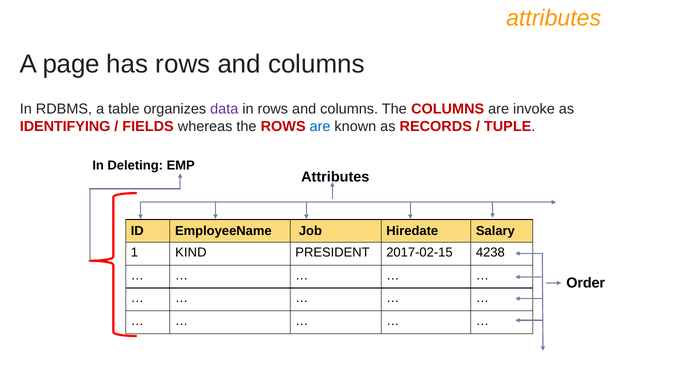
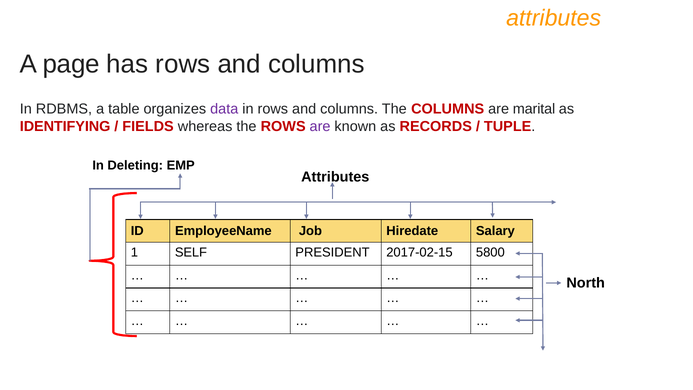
invoke: invoke -> marital
are at (320, 126) colour: blue -> purple
KIND: KIND -> SELF
4238: 4238 -> 5800
Order: Order -> North
